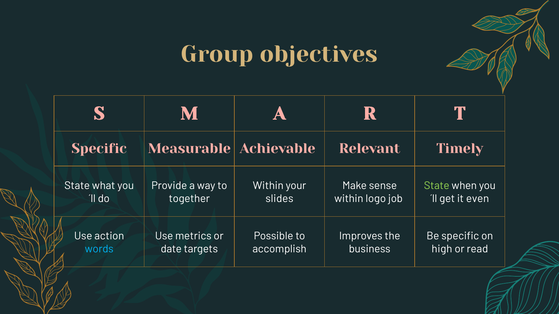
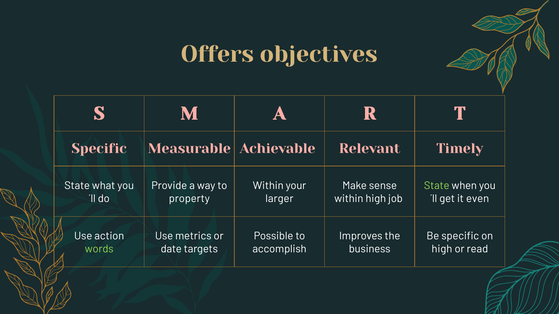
Group: Group -> Offers
together: together -> property
slides: slides -> larger
within logo: logo -> high
words colour: light blue -> light green
